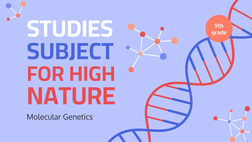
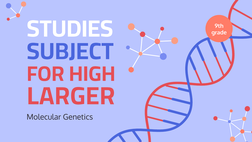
NATURE: NATURE -> LARGER
